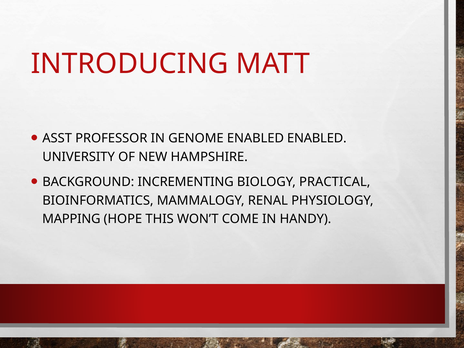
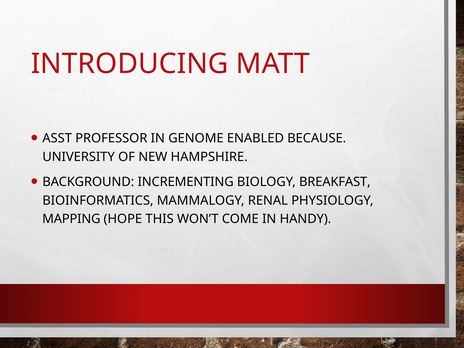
ENABLED ENABLED: ENABLED -> BECAUSE
PRACTICAL: PRACTICAL -> BREAKFAST
